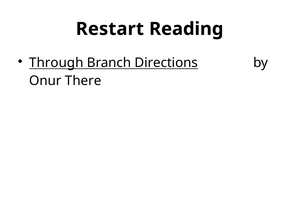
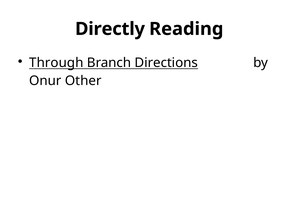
Restart: Restart -> Directly
There: There -> Other
